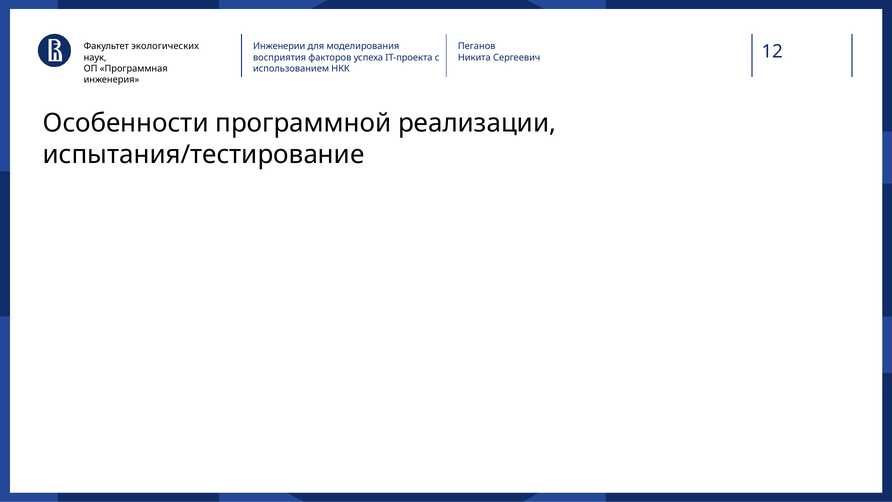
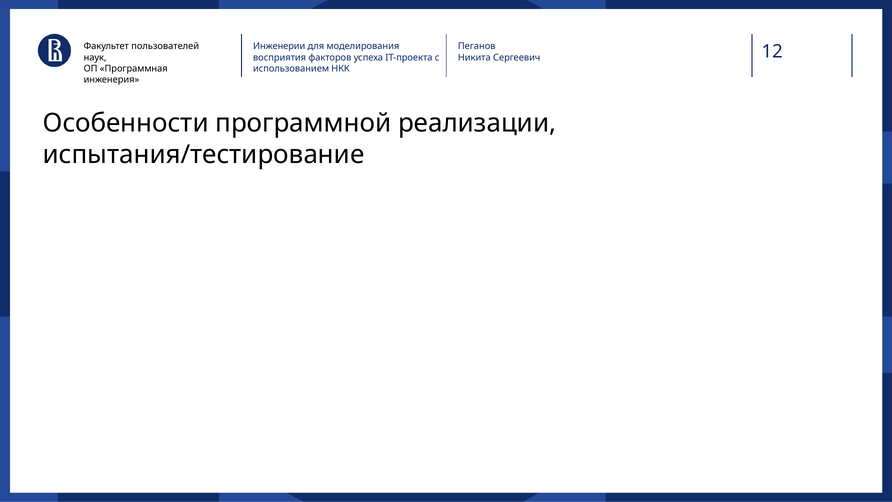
экологических: экологических -> пользователей
